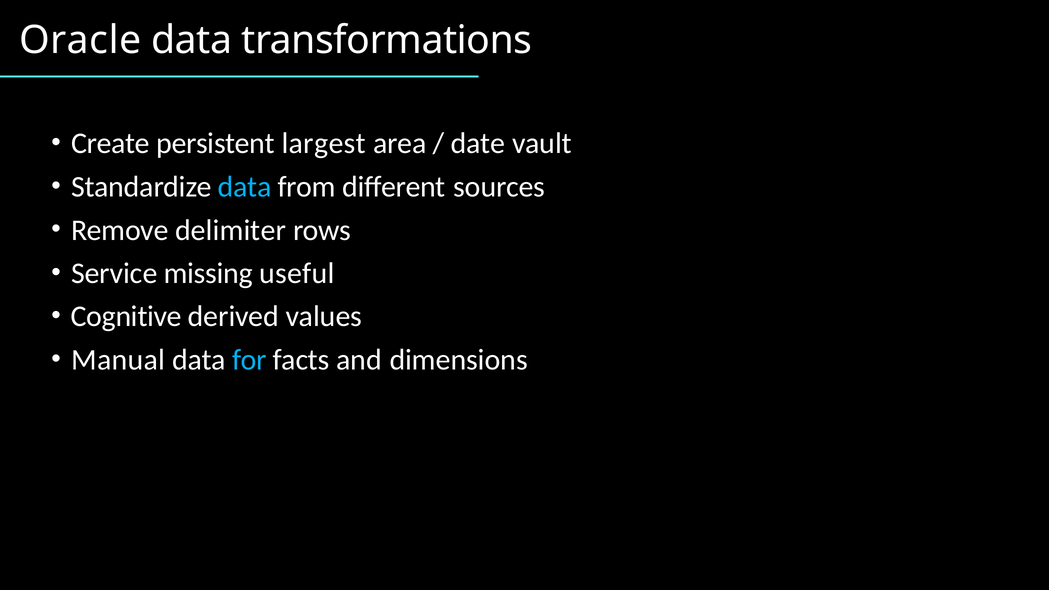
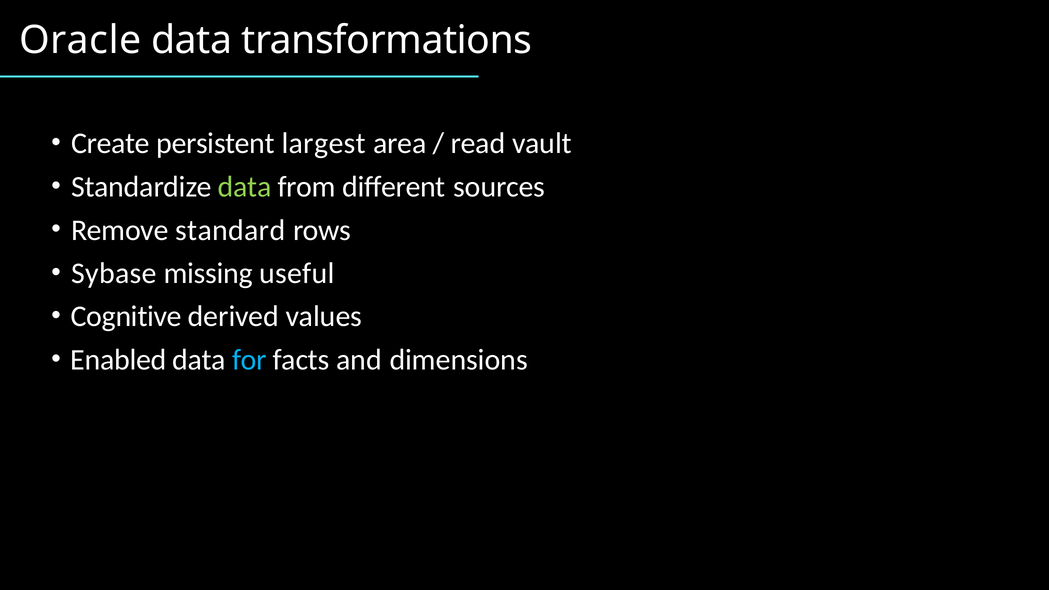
date: date -> read
data at (245, 187) colour: light blue -> light green
delimiter: delimiter -> standard
Service: Service -> Sybase
Manual: Manual -> Enabled
